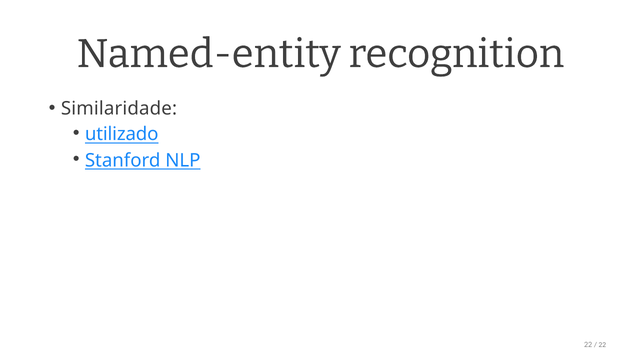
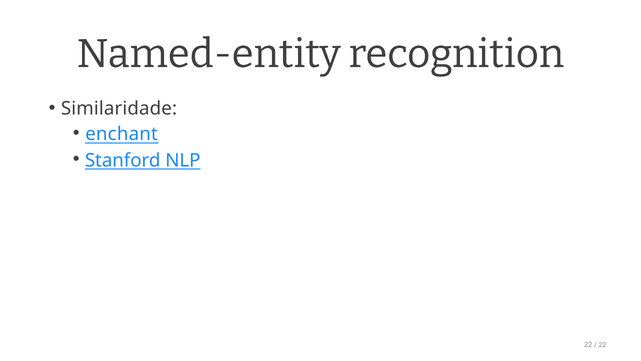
utilizado: utilizado -> enchant
